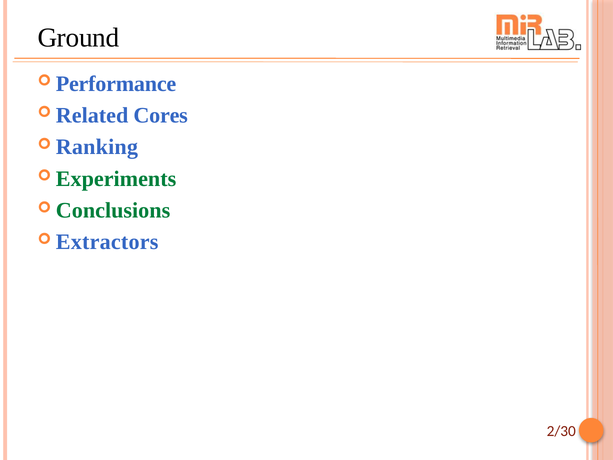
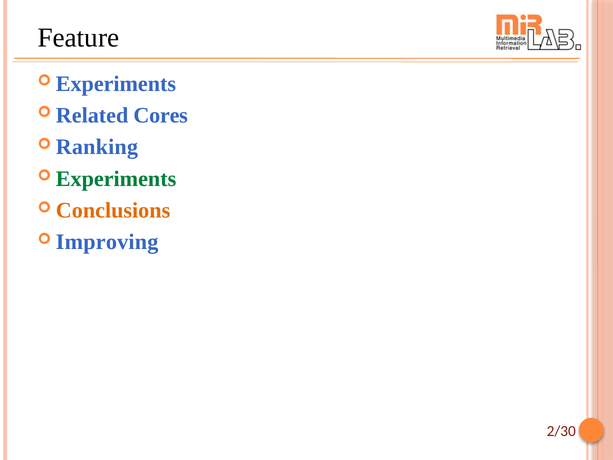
Ground: Ground -> Feature
Performance at (116, 84): Performance -> Experiments
Conclusions colour: green -> orange
Extractors: Extractors -> Improving
